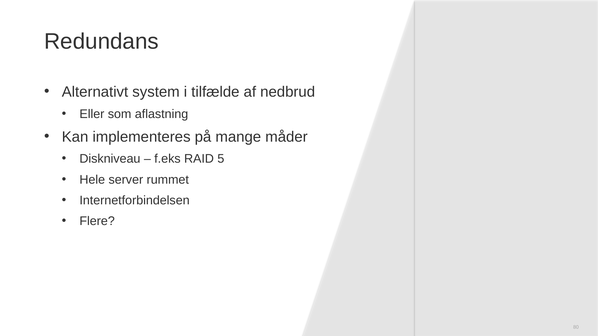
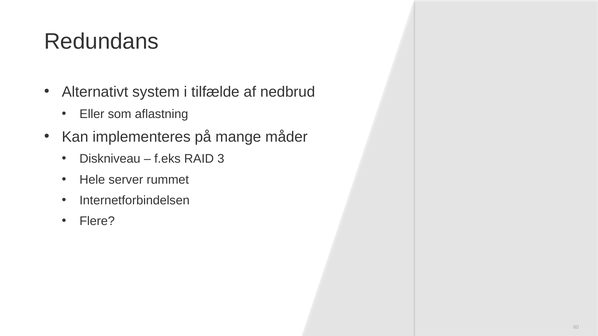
5: 5 -> 3
